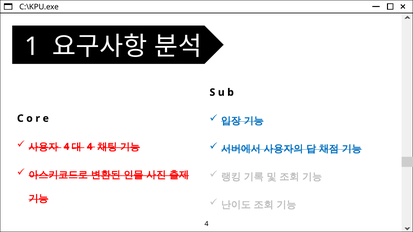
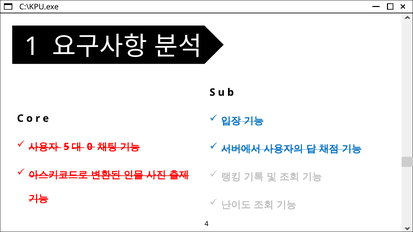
4 at (66, 147): 4 -> 5
4 at (90, 147): 4 -> 0
